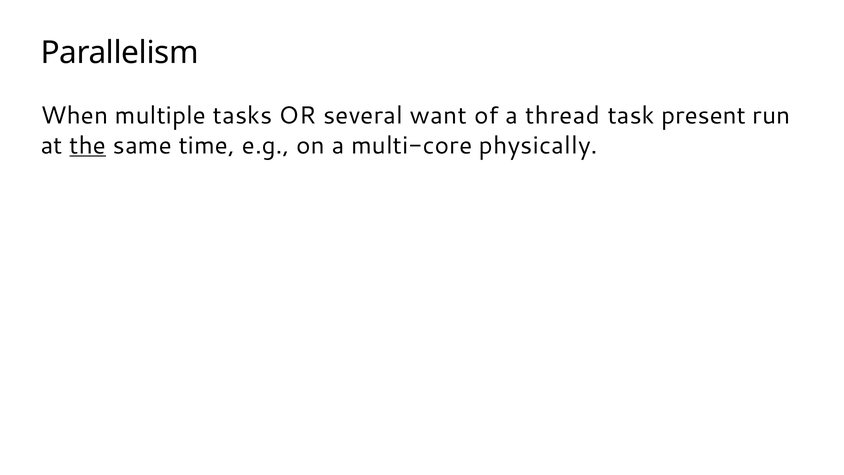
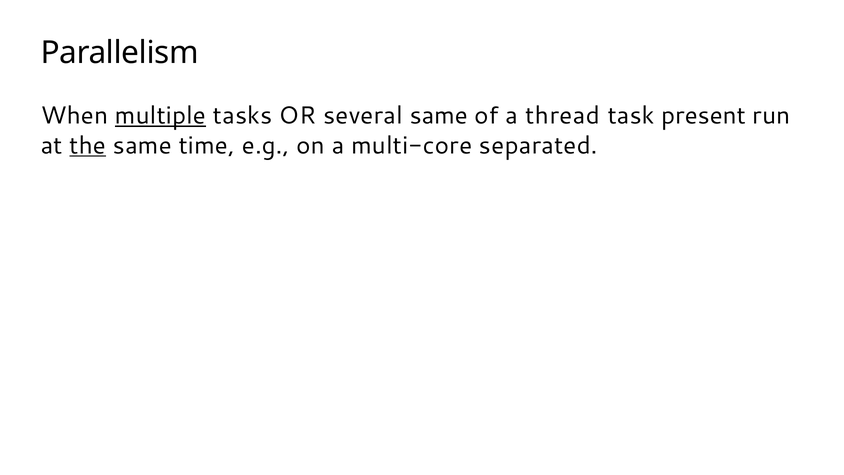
multiple underline: none -> present
several want: want -> same
physically: physically -> separated
